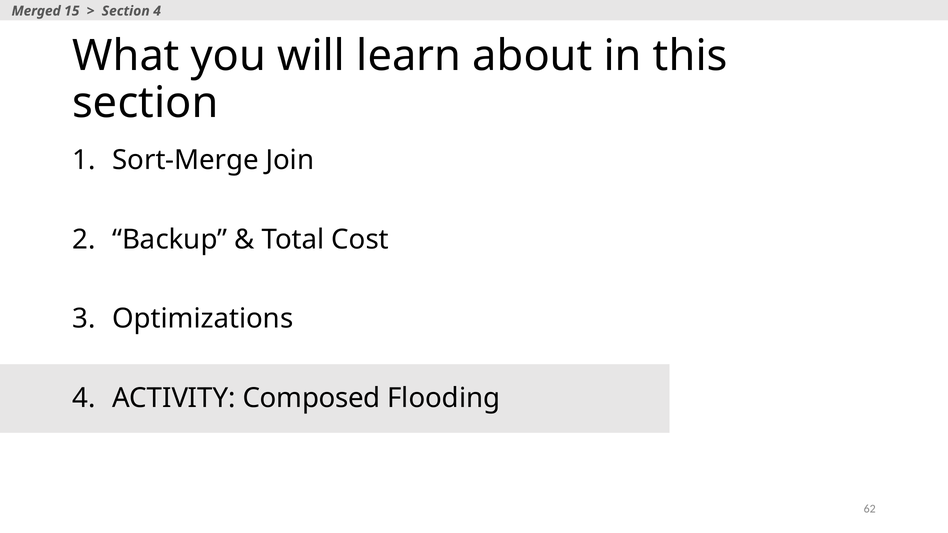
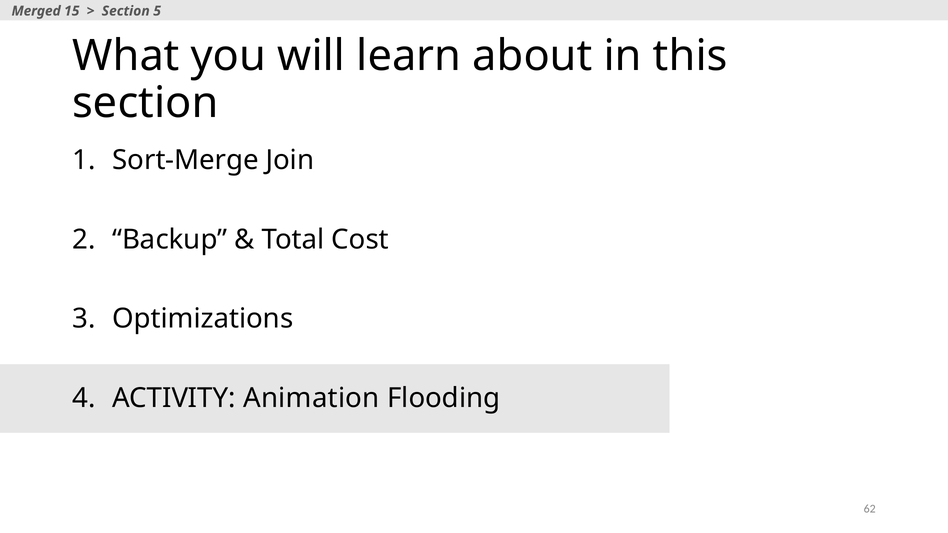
Section 4: 4 -> 5
Composed: Composed -> Animation
